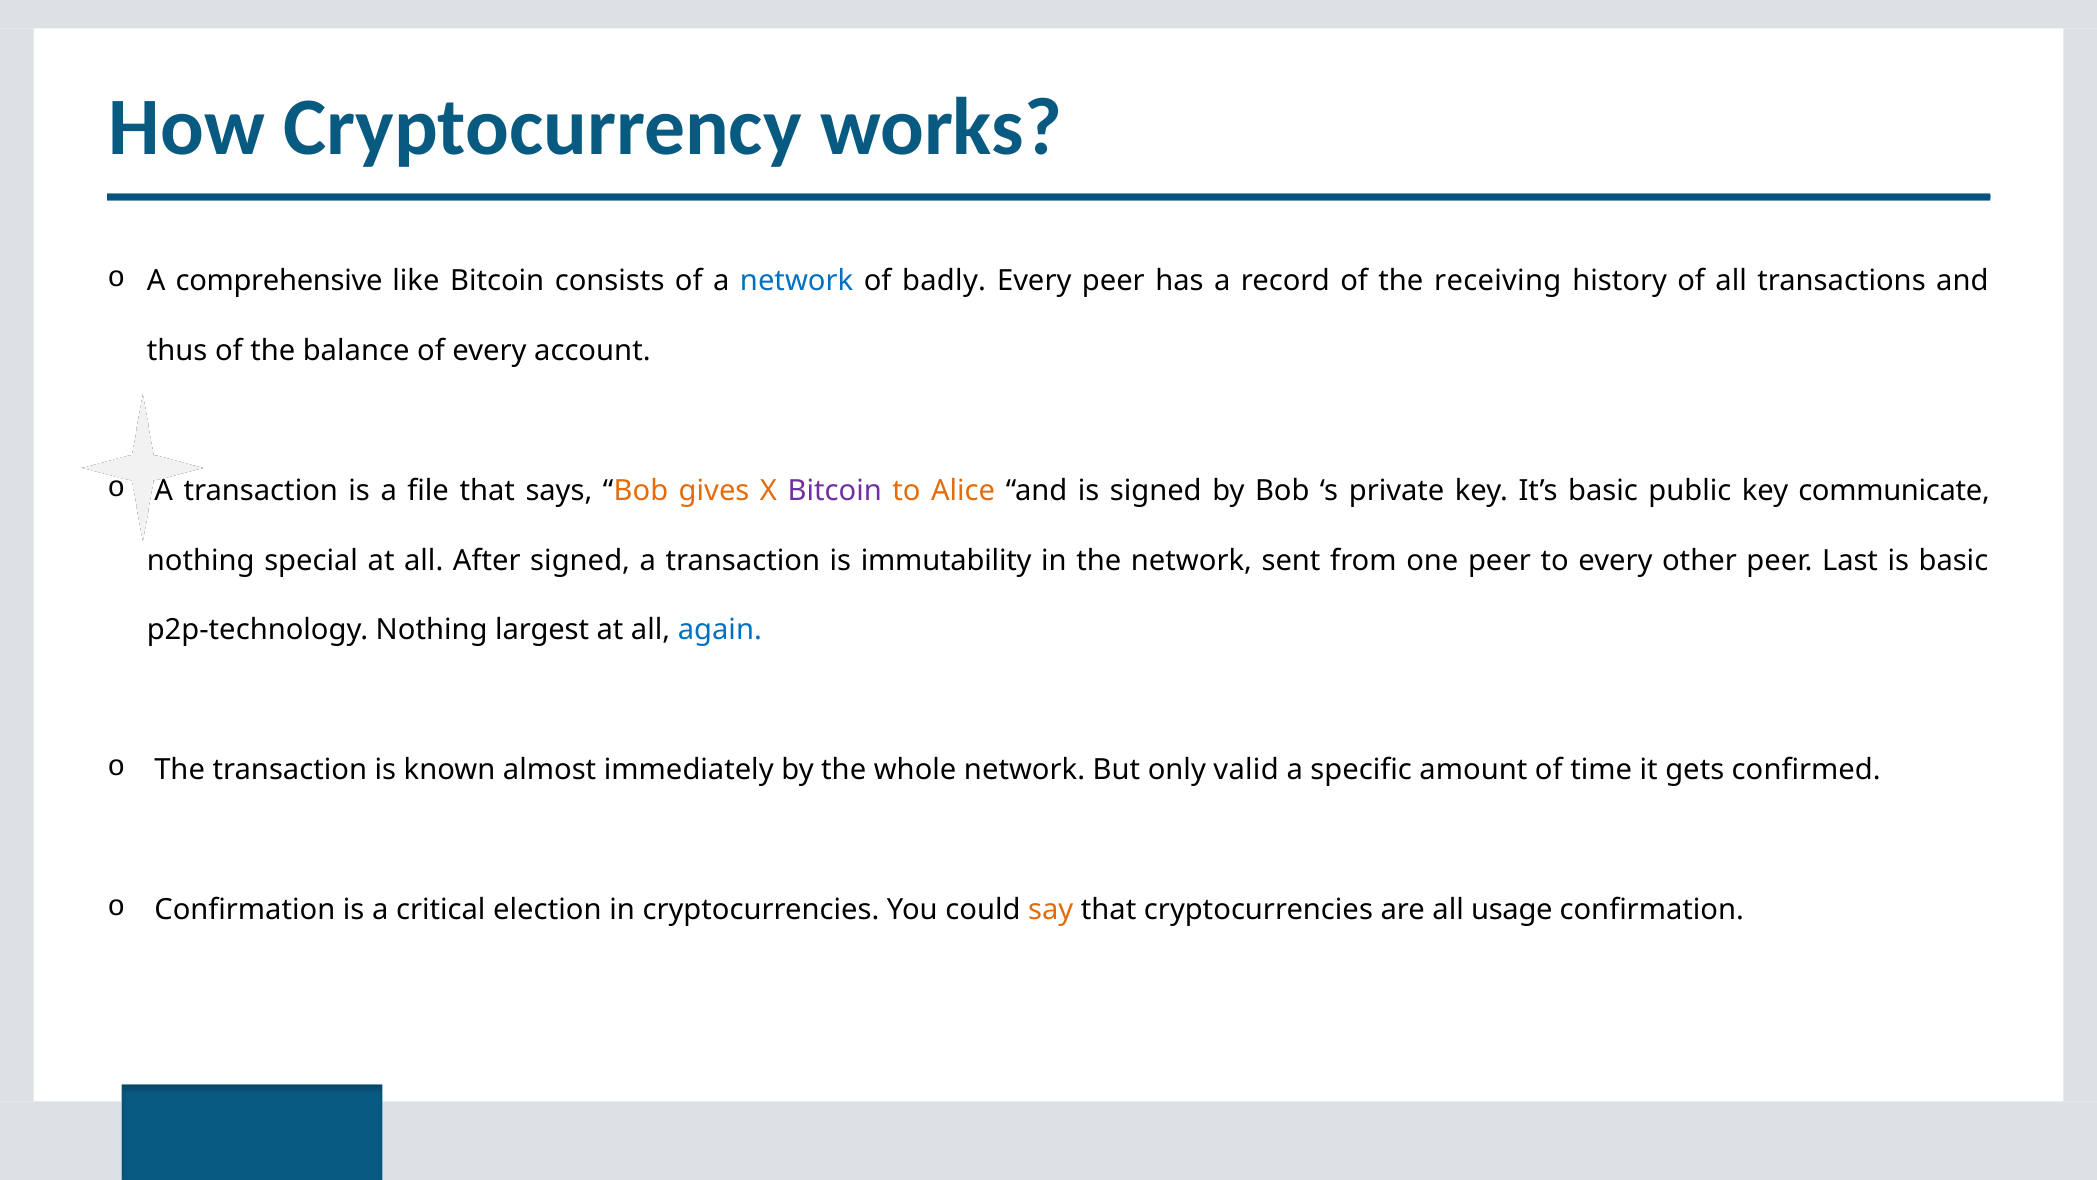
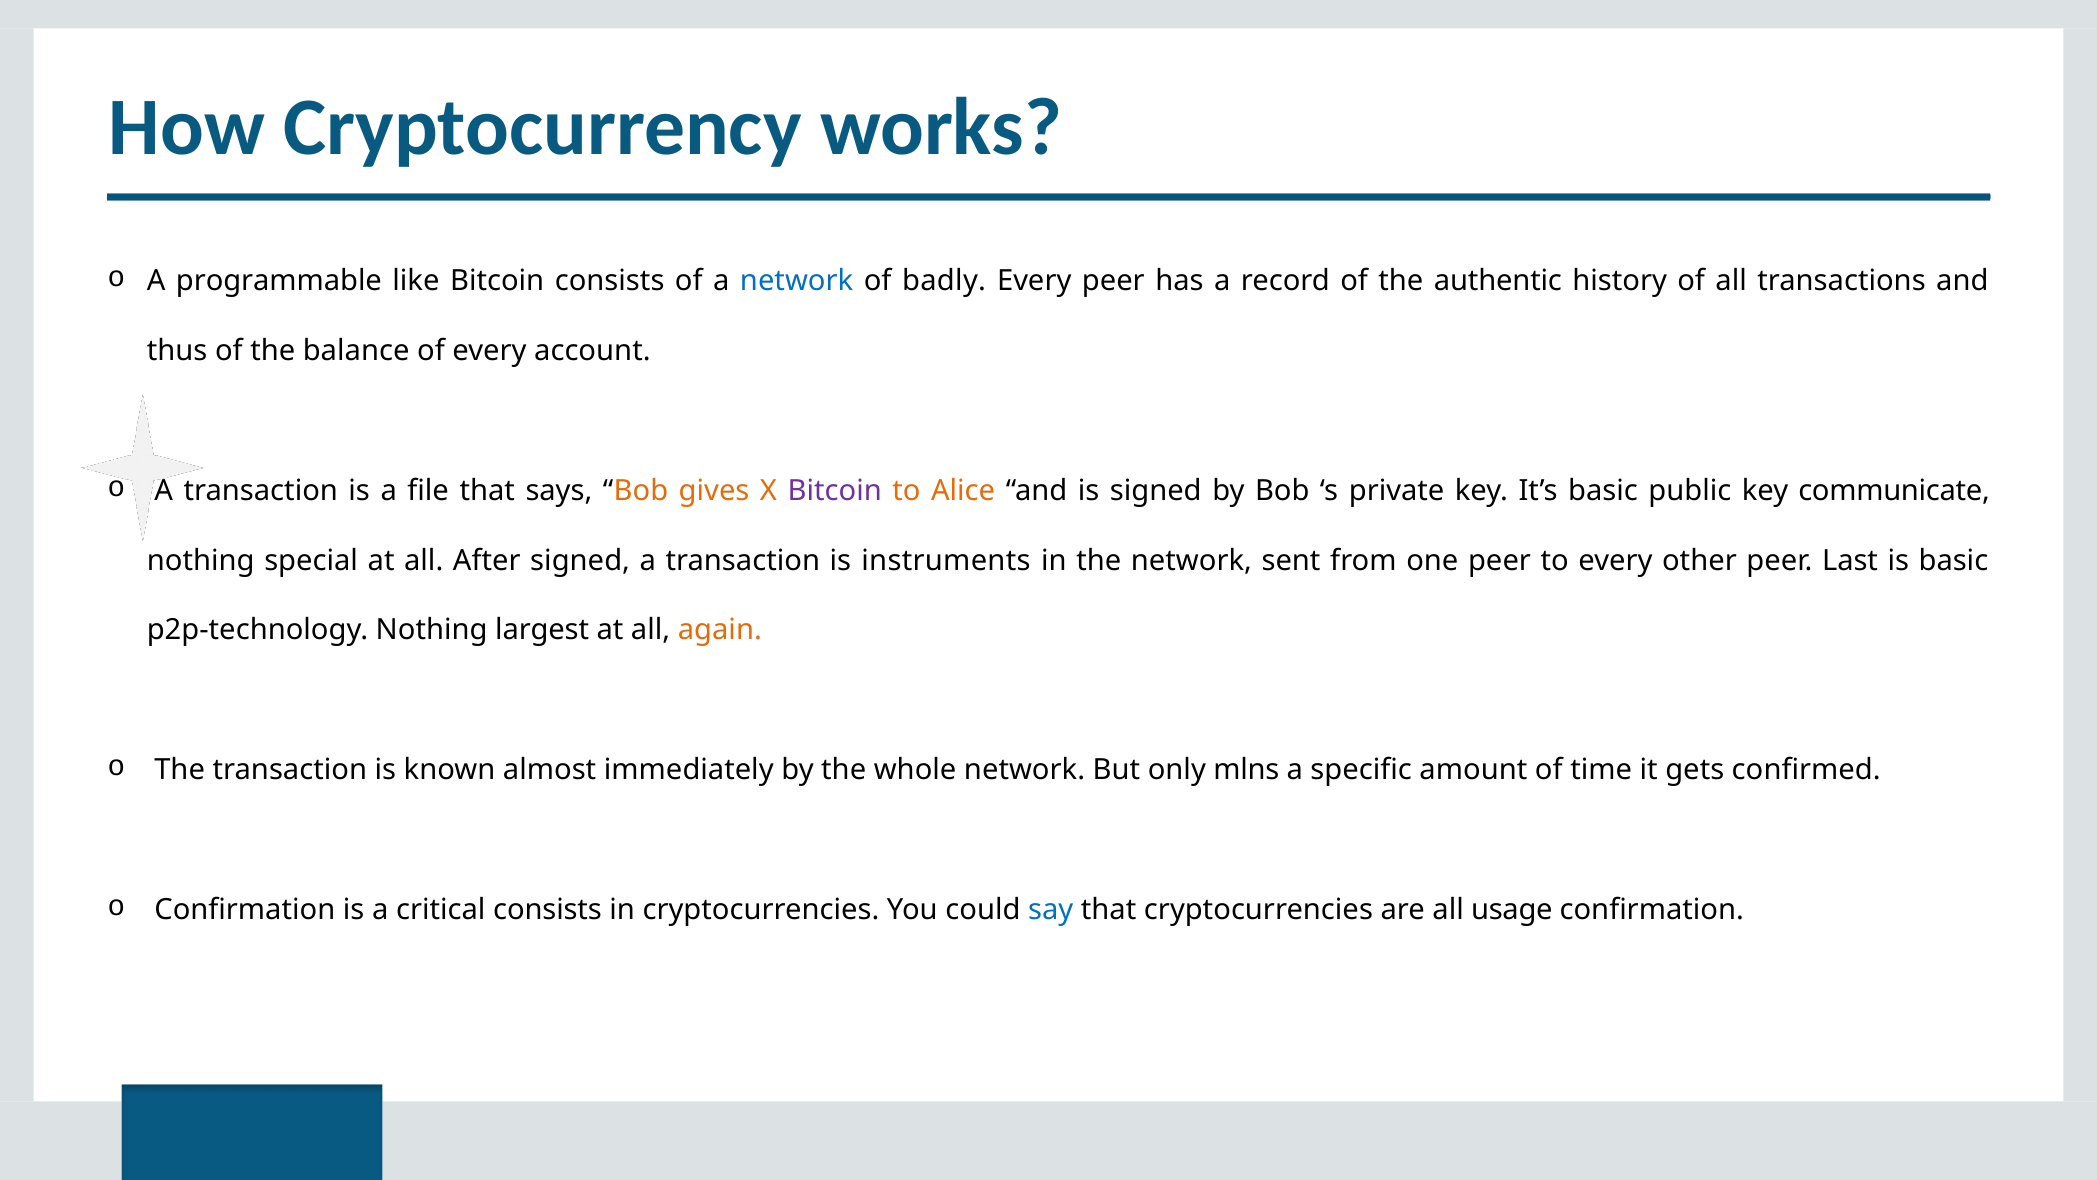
comprehensive: comprehensive -> programmable
receiving: receiving -> authentic
immutability: immutability -> instruments
again colour: blue -> orange
valid: valid -> mlns
critical election: election -> consists
say colour: orange -> blue
